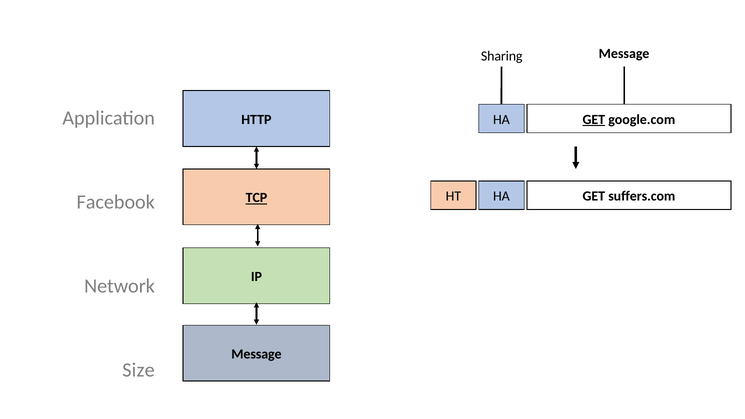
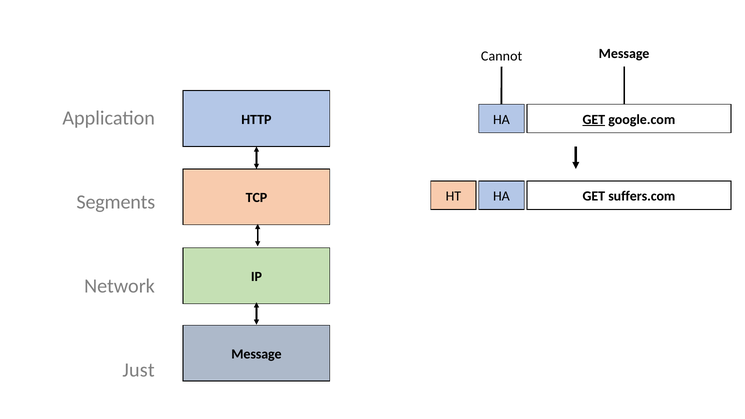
Sharing: Sharing -> Cannot
TCP underline: present -> none
Facebook: Facebook -> Segments
Size: Size -> Just
